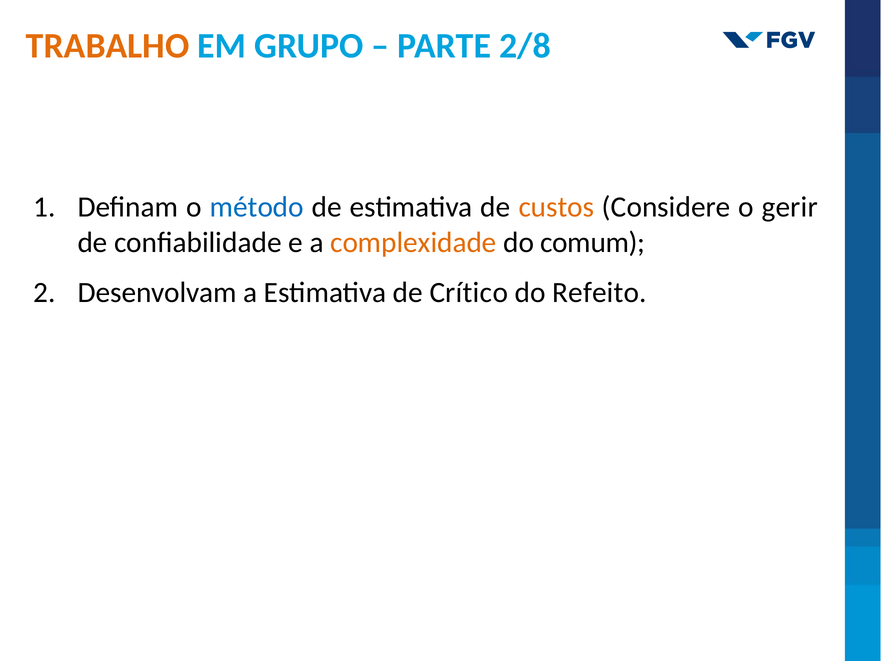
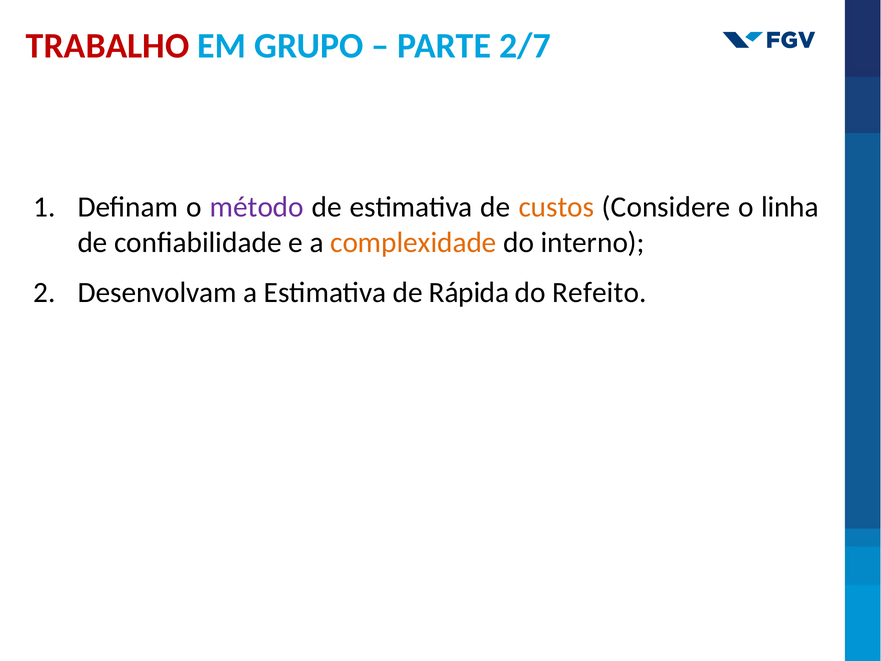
TRABALHO colour: orange -> red
2/8: 2/8 -> 2/7
método colour: blue -> purple
gerir: gerir -> linha
comum: comum -> interno
Crítico: Crítico -> Rápida
